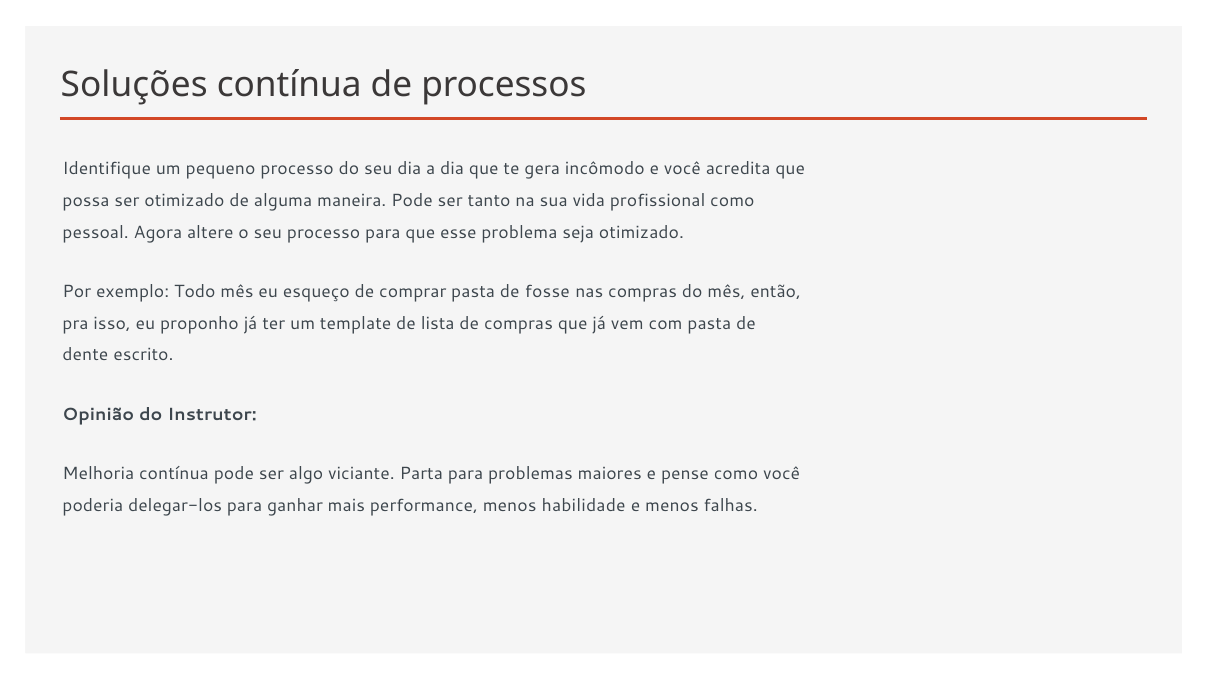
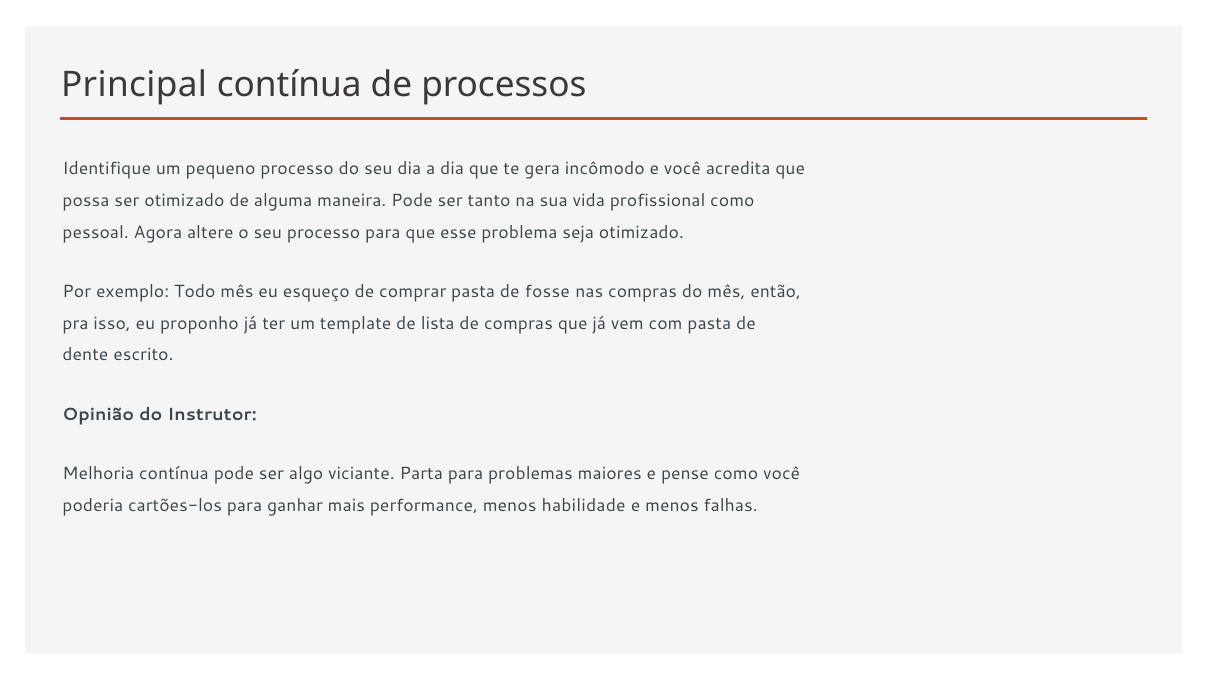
Soluções: Soluções -> Principal
delegar-los: delegar-los -> cartões-los
